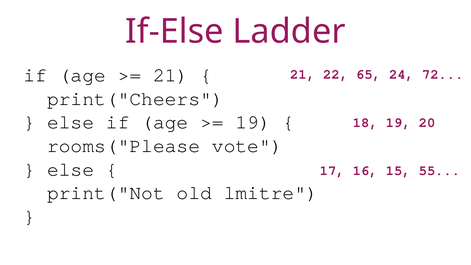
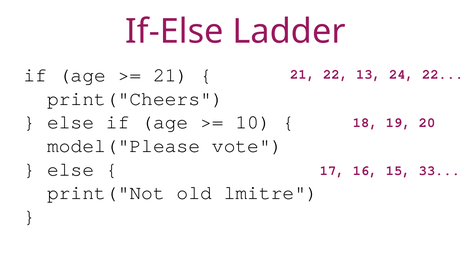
65: 65 -> 13
24 72: 72 -> 22
19 at (253, 122): 19 -> 10
rooms("Please: rooms("Please -> model("Please
55: 55 -> 33
